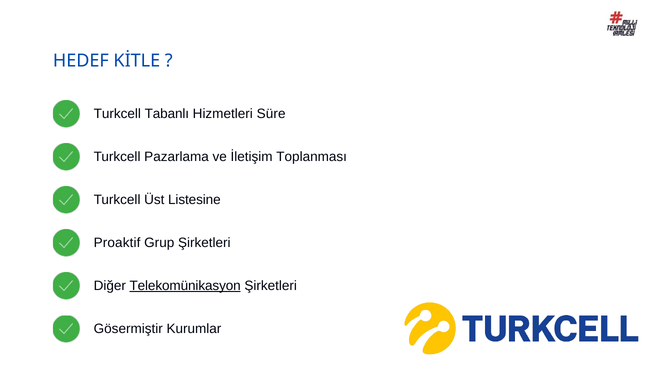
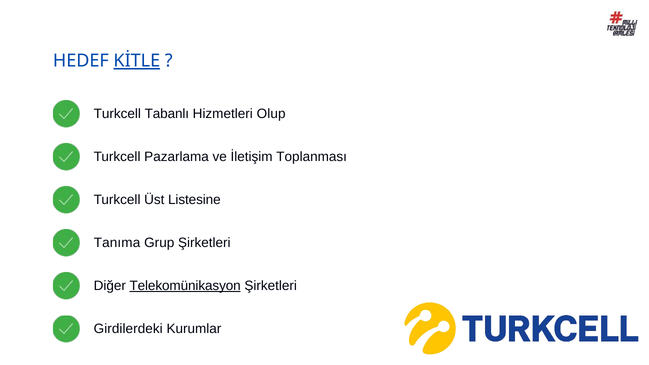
KİTLE underline: none -> present
Süre: Süre -> Olup
Proaktif: Proaktif -> Tanıma
Gösermiştir: Gösermiştir -> Girdilerdeki
